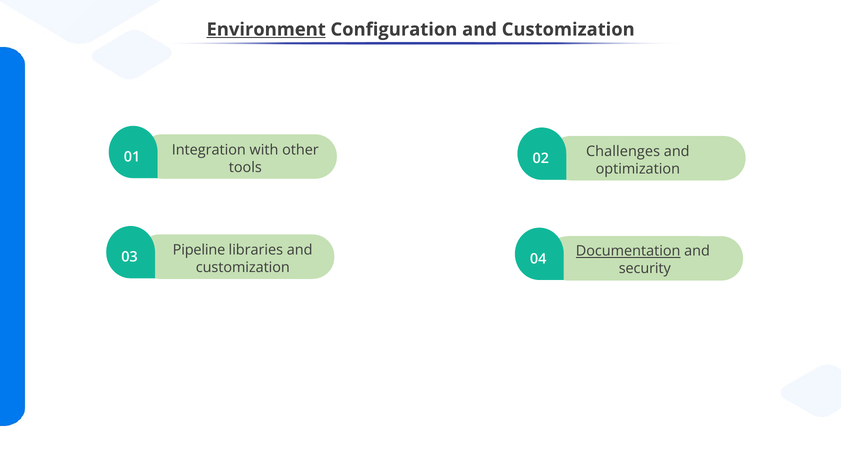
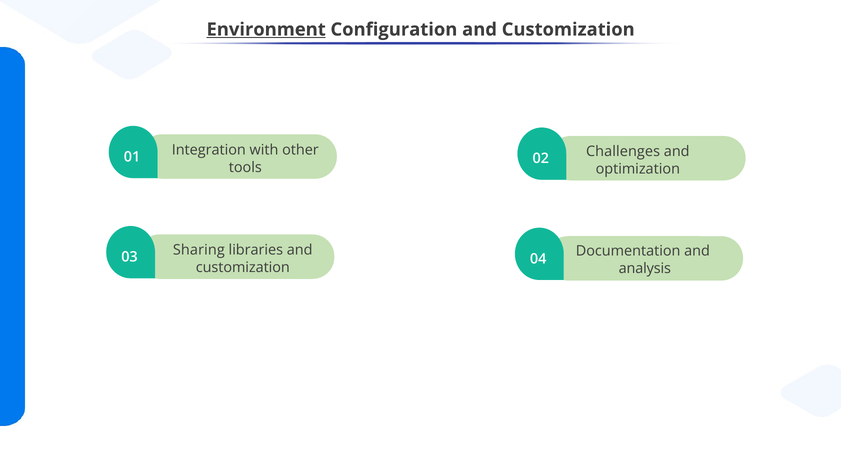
Pipeline: Pipeline -> Sharing
Documentation underline: present -> none
security: security -> analysis
